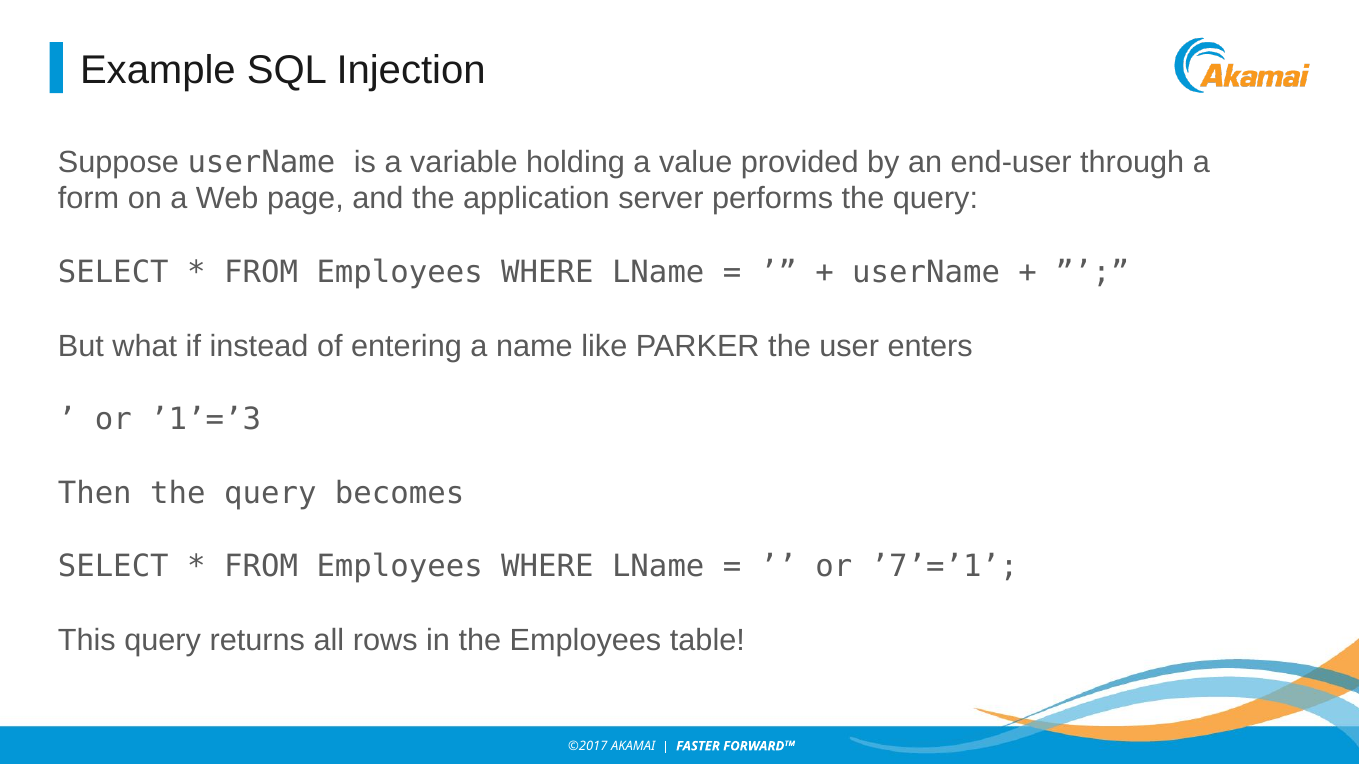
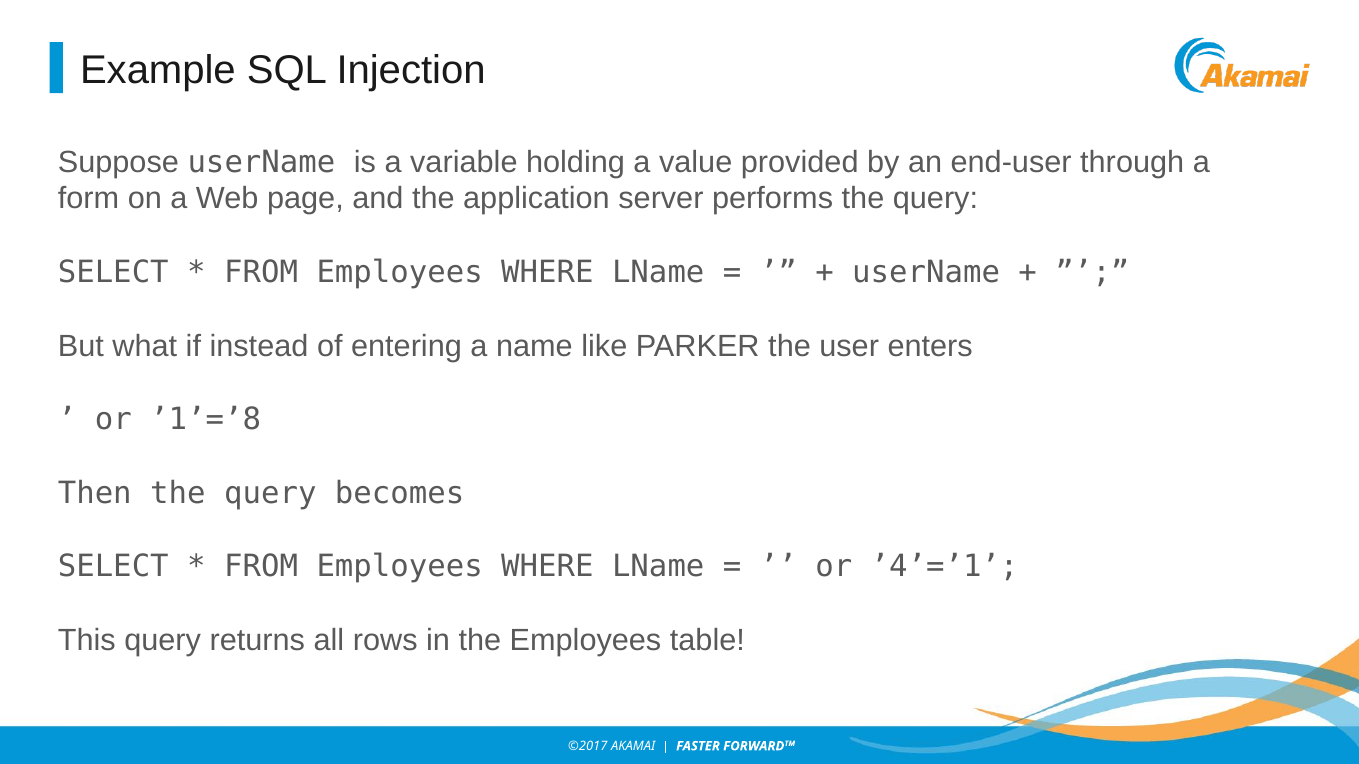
’1’=’3: ’1’=’3 -> ’1’=’8
’7’=’1: ’7’=’1 -> ’4’=’1
